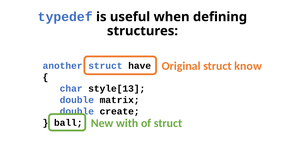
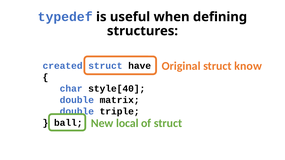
another: another -> created
style[13: style[13 -> style[40
create: create -> triple
with: with -> local
